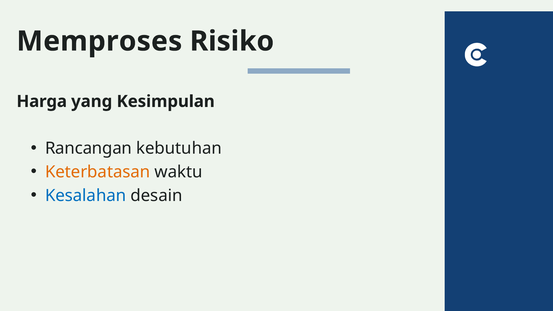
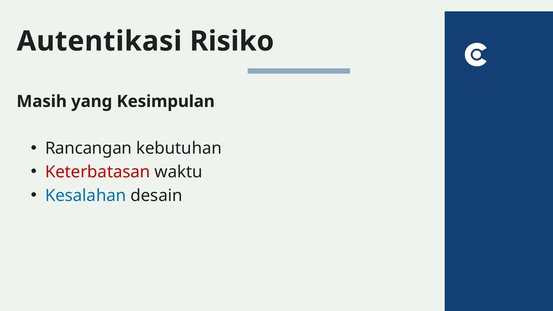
Memproses: Memproses -> Autentikasi
Harga: Harga -> Masih
Keterbatasan colour: orange -> red
